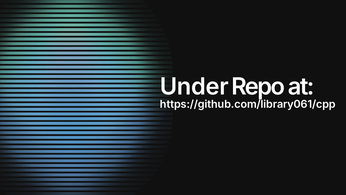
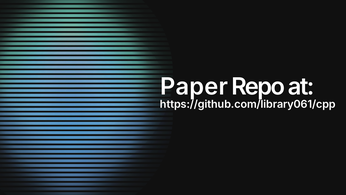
Under: Under -> Paper
